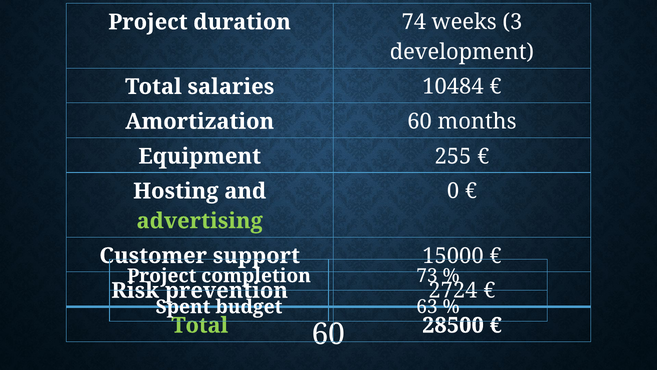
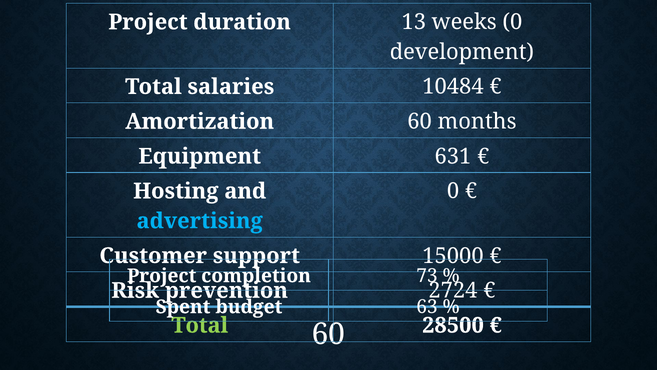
74: 74 -> 13
weeks 3: 3 -> 0
255: 255 -> 631
advertising colour: light green -> light blue
